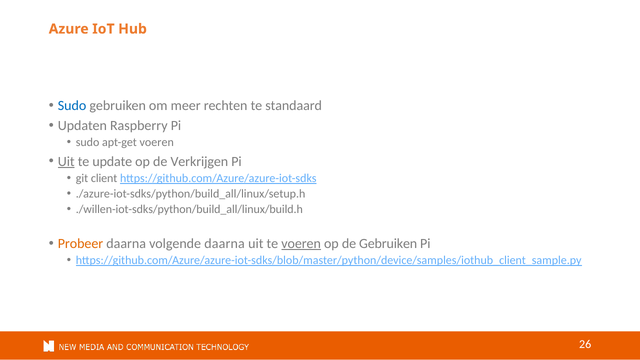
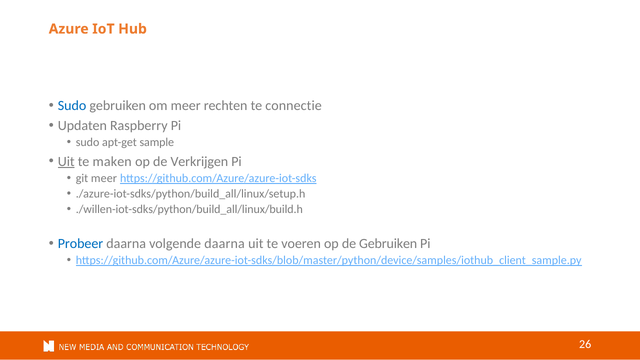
standaard: standaard -> connectie
apt-get voeren: voeren -> sample
update: update -> maken
git client: client -> meer
Probeer colour: orange -> blue
voeren at (301, 244) underline: present -> none
